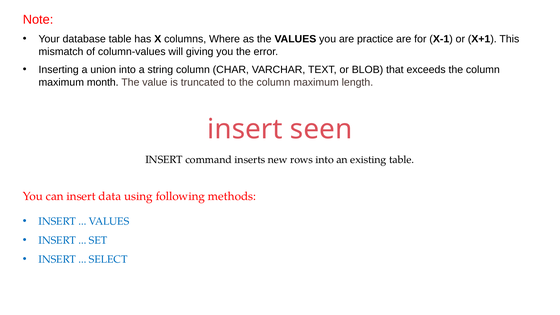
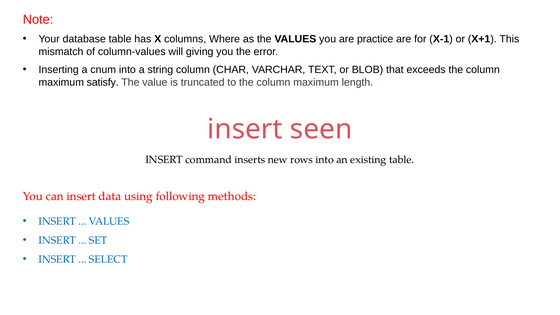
union: union -> cnum
month: month -> satisfy
